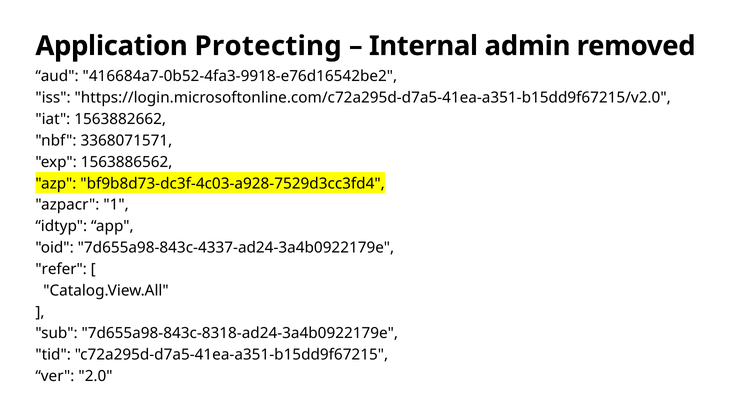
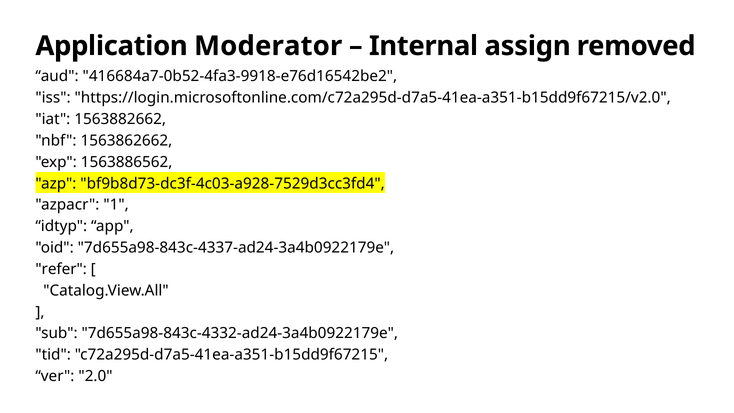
Protecting: Protecting -> Moderator
admin: admin -> assign
3368071571: 3368071571 -> 1563862662
7d655a98-843c-8318-ad24-3a4b0922179e: 7d655a98-843c-8318-ad24-3a4b0922179e -> 7d655a98-843c-4332-ad24-3a4b0922179e
